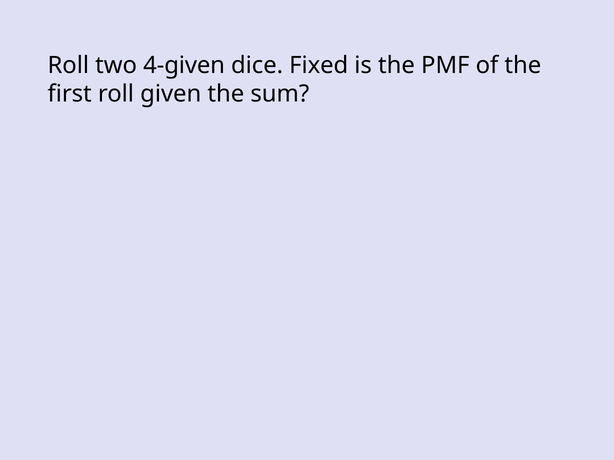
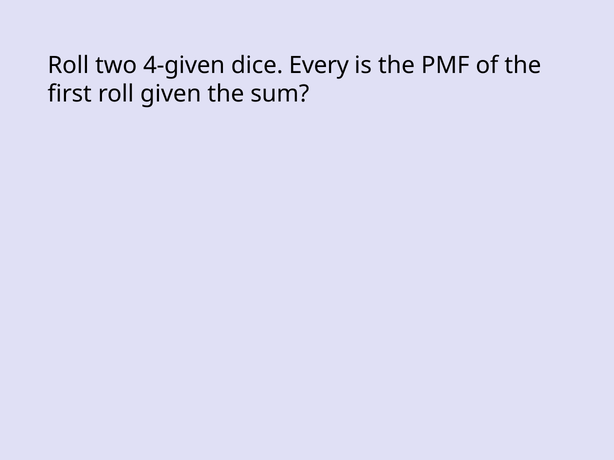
Fixed: Fixed -> Every
